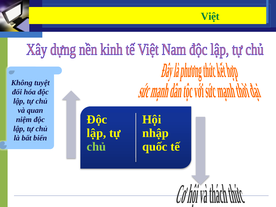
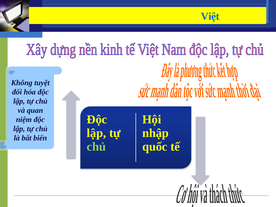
Việt colour: green -> blue
